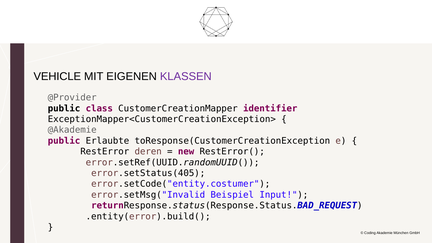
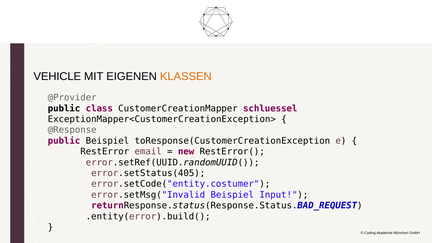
KLASSEN colour: purple -> orange
identifier: identifier -> schluessel
@Akademie: @Akademie -> @Response
public Erlaubte: Erlaubte -> Beispiel
deren: deren -> email
